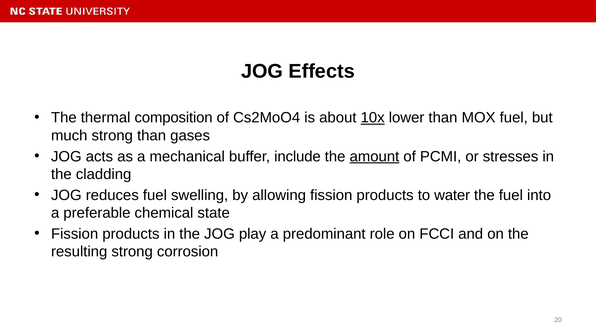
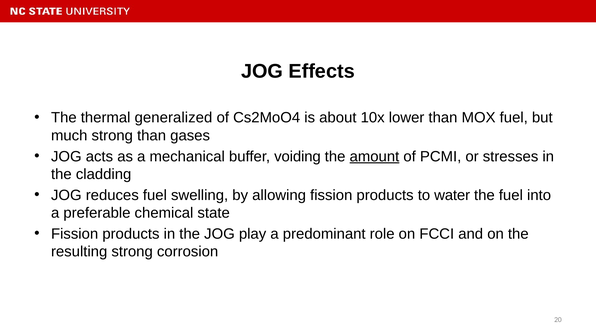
composition: composition -> generalized
10x underline: present -> none
include: include -> voiding
